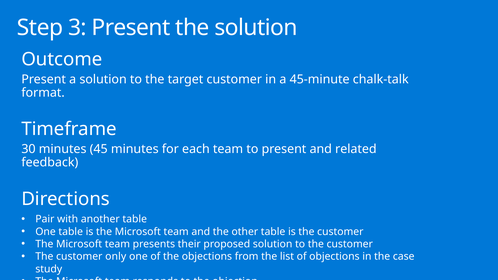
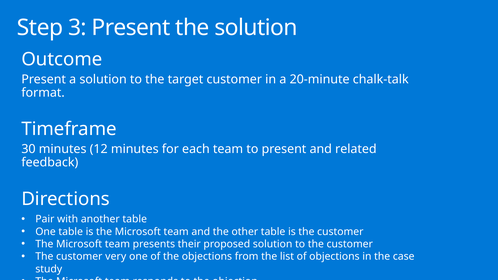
45-minute: 45-minute -> 20-minute
45: 45 -> 12
only: only -> very
